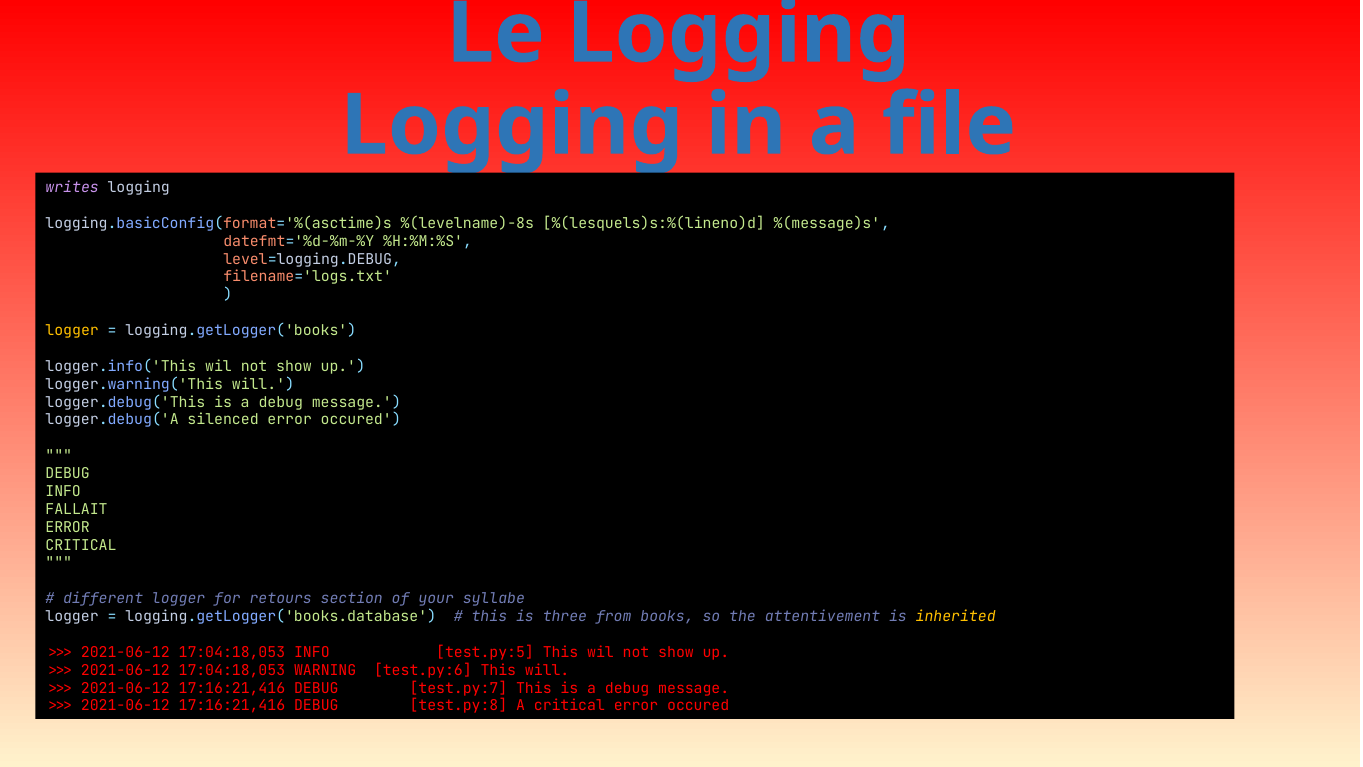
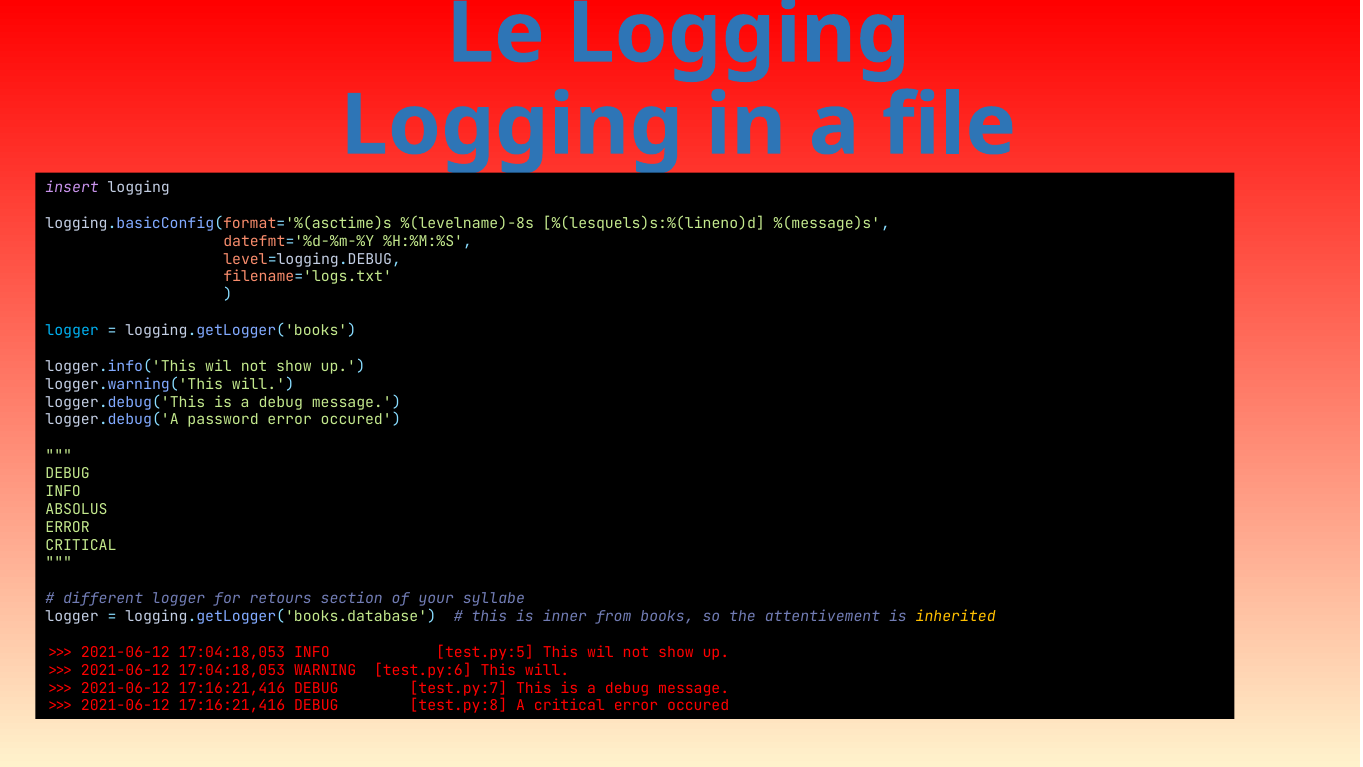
writes: writes -> insert
logger at (72, 330) colour: yellow -> light blue
silenced: silenced -> password
FALLAIT: FALLAIT -> ABSOLUS
three: three -> inner
